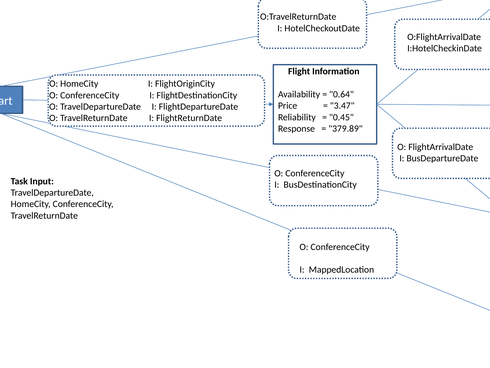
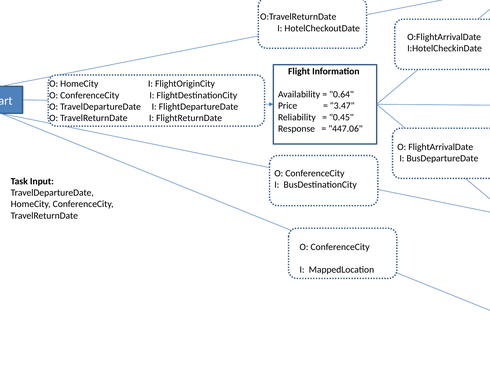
379.89: 379.89 -> 447.06
